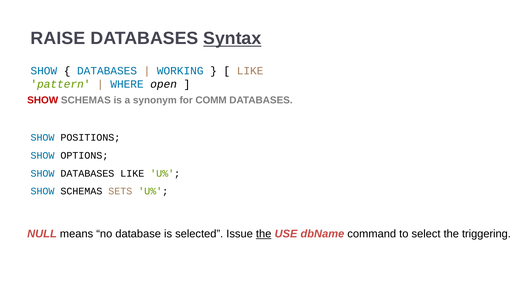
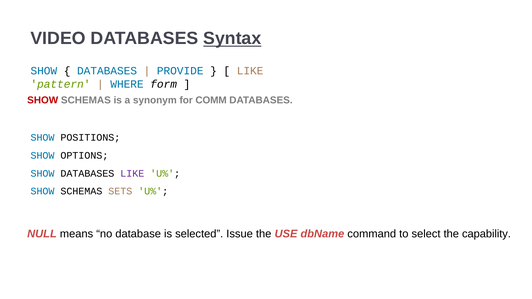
RAISE: RAISE -> VIDEO
WORKING: WORKING -> PROVIDE
open: open -> form
LIKE at (132, 174) colour: black -> purple
the at (264, 234) underline: present -> none
triggering: triggering -> capability
